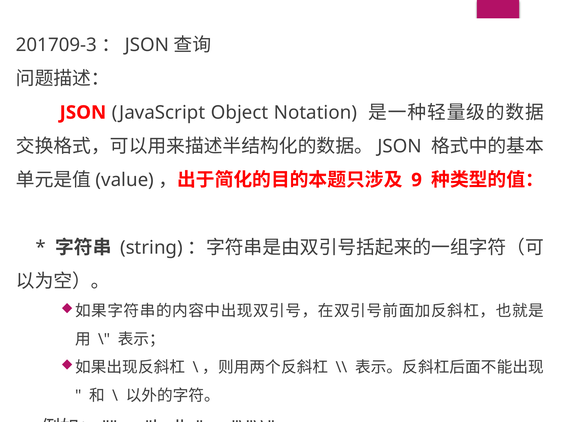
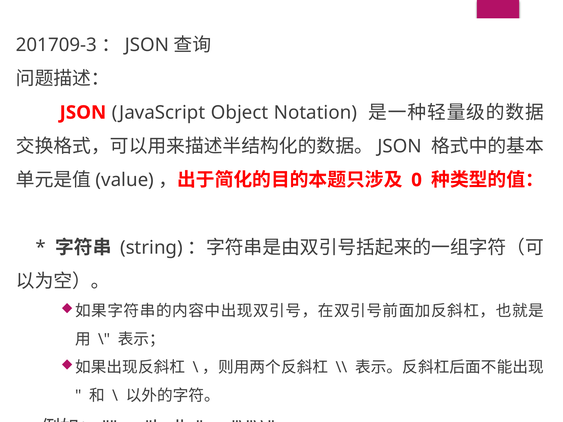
9: 9 -> 0
